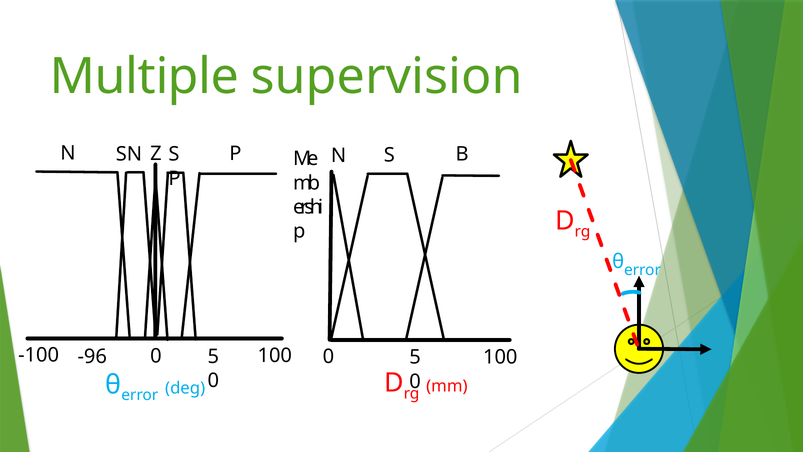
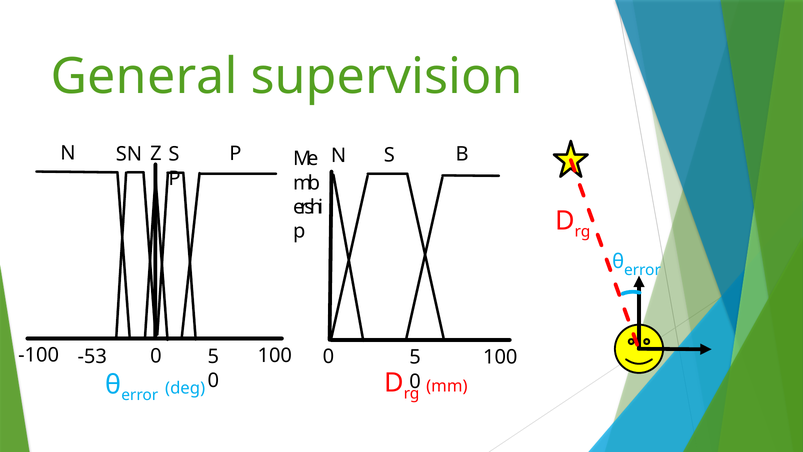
Multiple: Multiple -> General
-96: -96 -> -53
